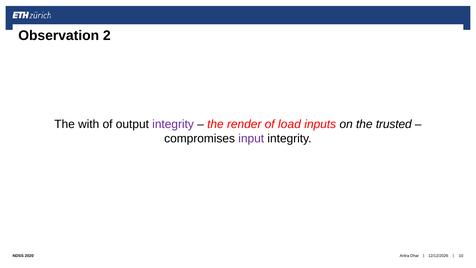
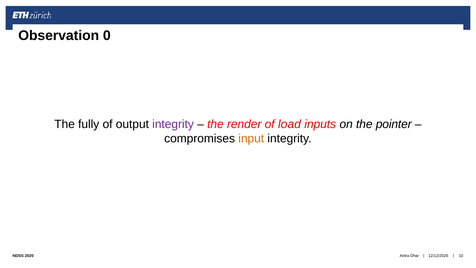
2: 2 -> 0
with: with -> fully
trusted: trusted -> pointer
input colour: purple -> orange
